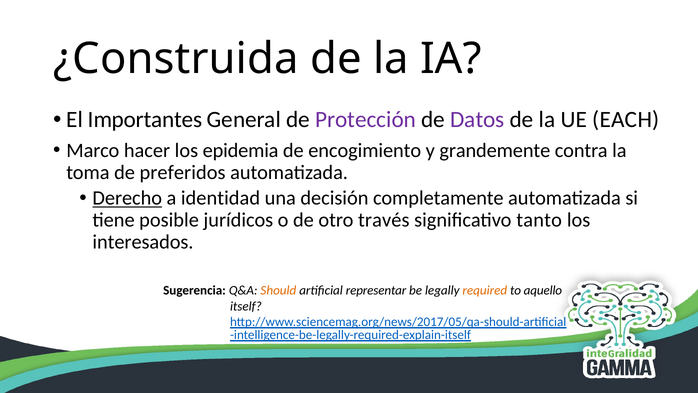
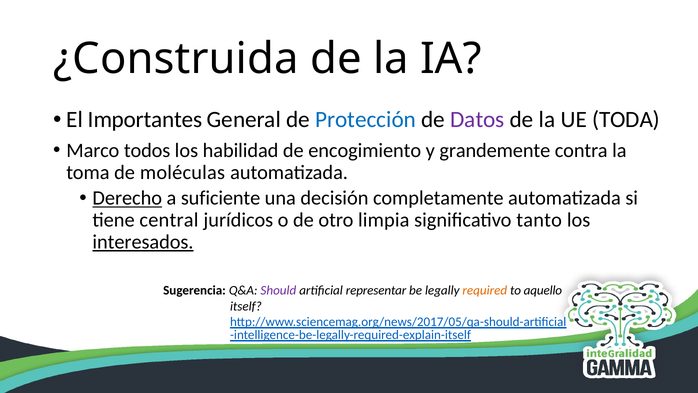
Protección colour: purple -> blue
EACH: EACH -> TODA
hacer: hacer -> todos
epidemia: epidemia -> habilidad
preferidos: preferidos -> moléculas
identidad: identidad -> suficiente
posible: posible -> central
través: través -> limpia
interesados underline: none -> present
Should colour: orange -> purple
